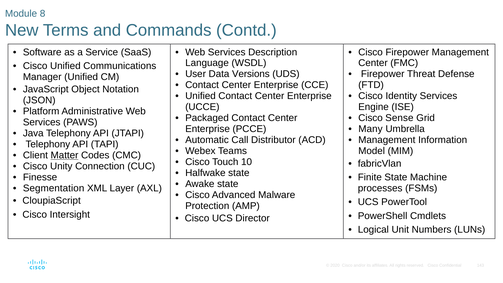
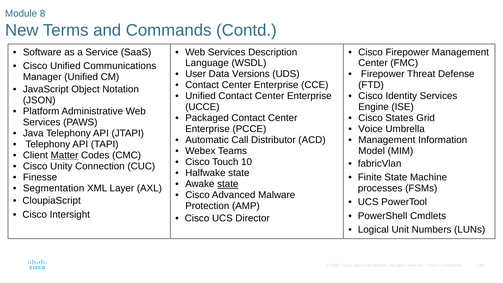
Sense: Sense -> States
Many: Many -> Voice
state at (228, 184) underline: none -> present
